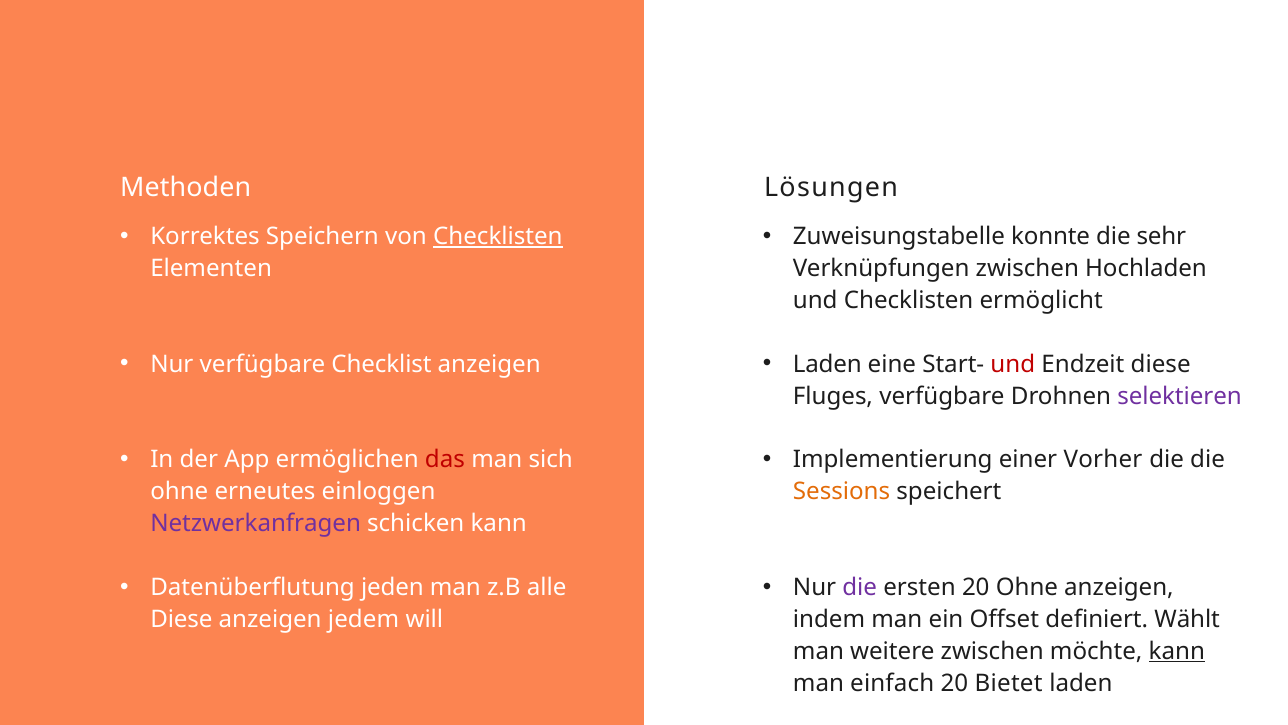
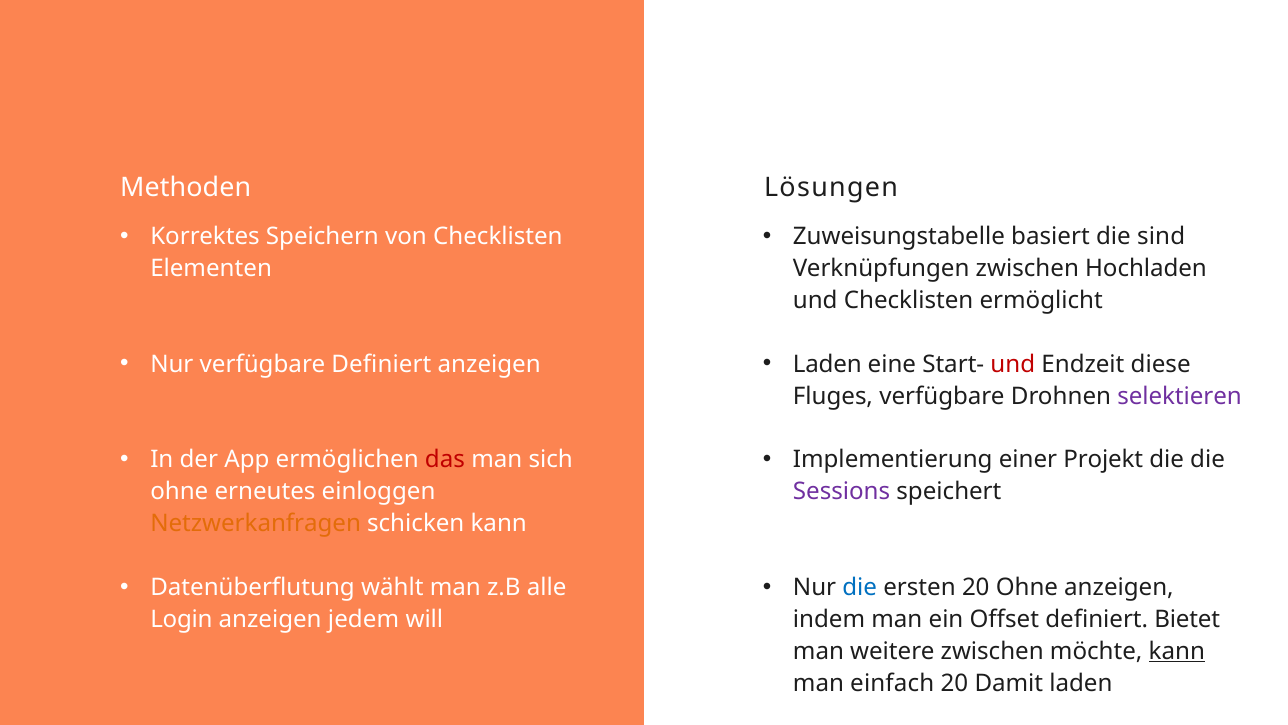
Checklisten at (498, 236) underline: present -> none
konnte: konnte -> basiert
sehr: sehr -> sind
verfügbare Checklist: Checklist -> Definiert
Vorher: Vorher -> Projekt
Sessions colour: orange -> purple
Netzwerkanfragen colour: purple -> orange
jeden: jeden -> wählt
die at (860, 587) colour: purple -> blue
Diese at (181, 619): Diese -> Login
Wählt: Wählt -> Bietet
Bietet: Bietet -> Damit
